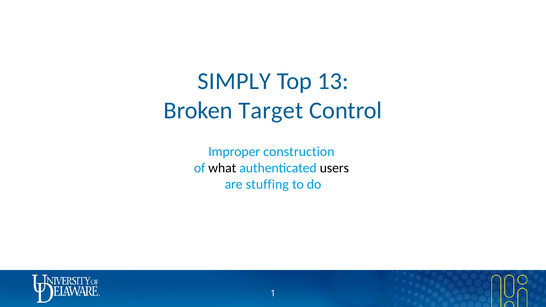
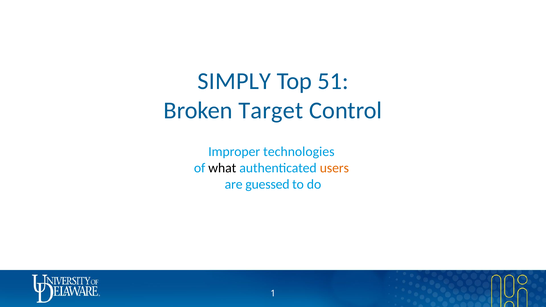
13: 13 -> 51
construction: construction -> technologies
users colour: black -> orange
stuffing: stuffing -> guessed
